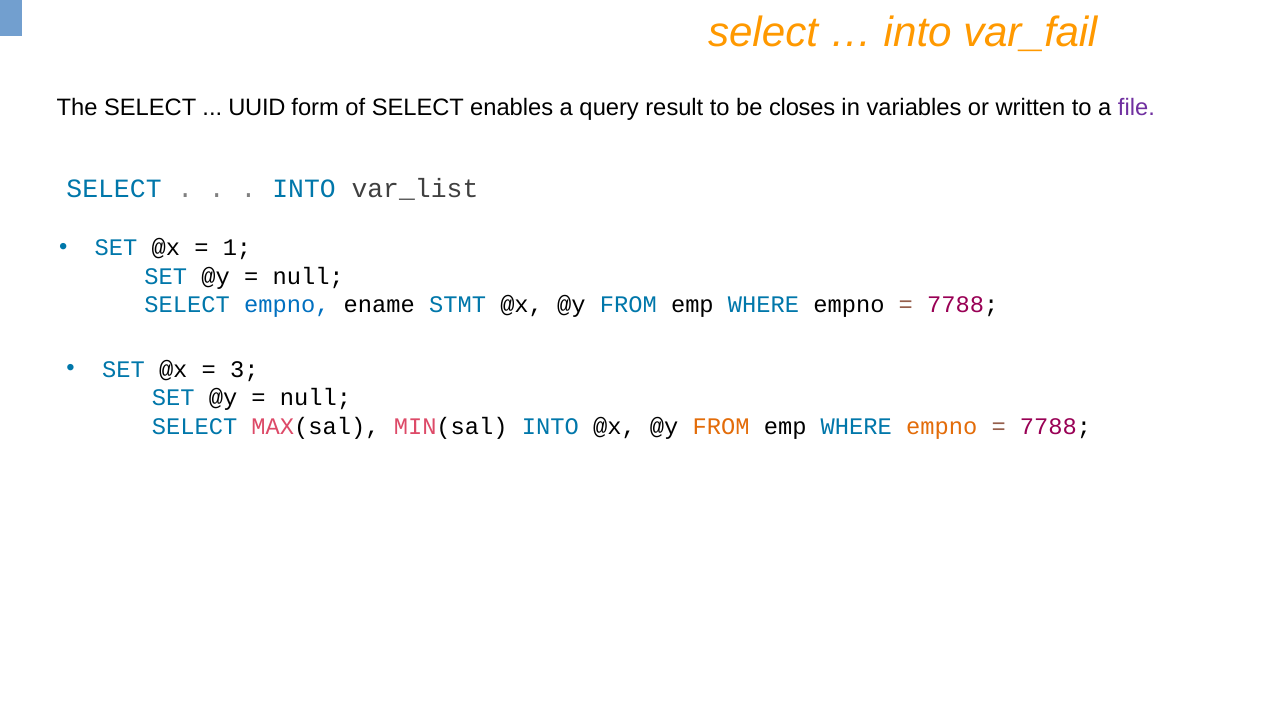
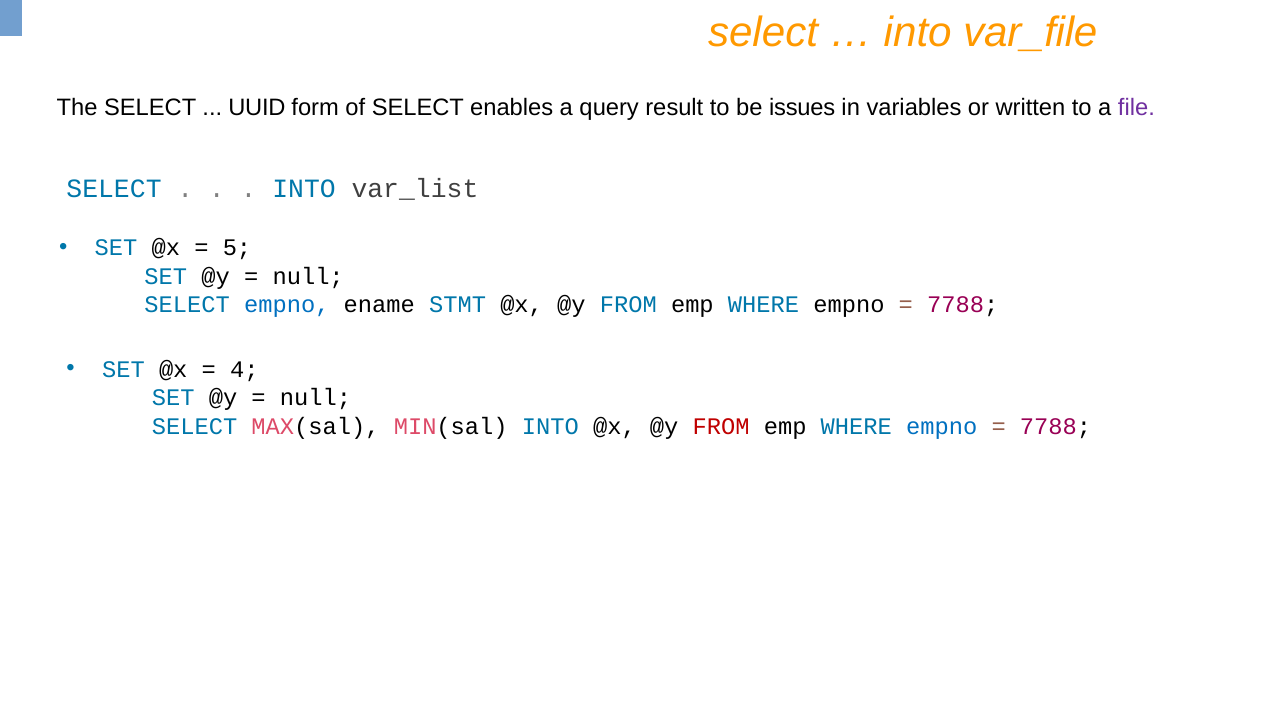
var_fail: var_fail -> var_file
closes: closes -> issues
1: 1 -> 5
3: 3 -> 4
FROM at (721, 426) colour: orange -> red
empno at (942, 426) colour: orange -> blue
